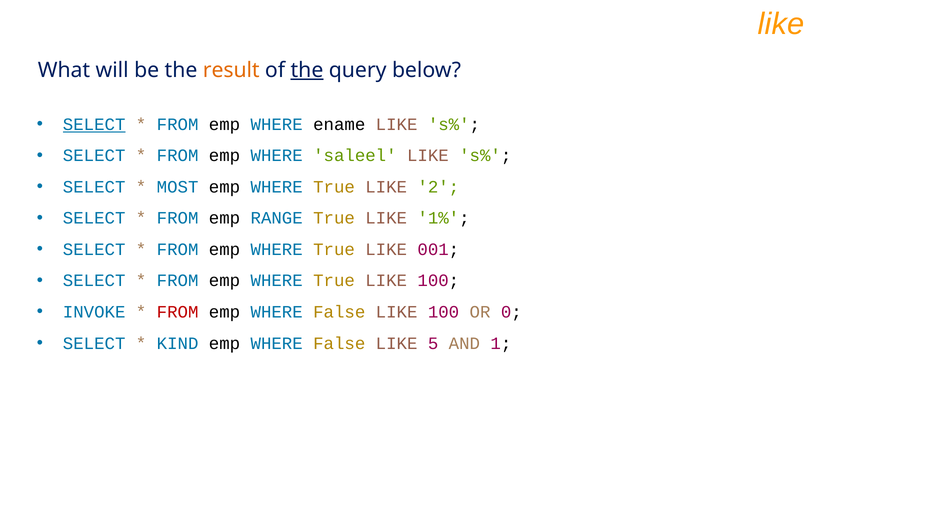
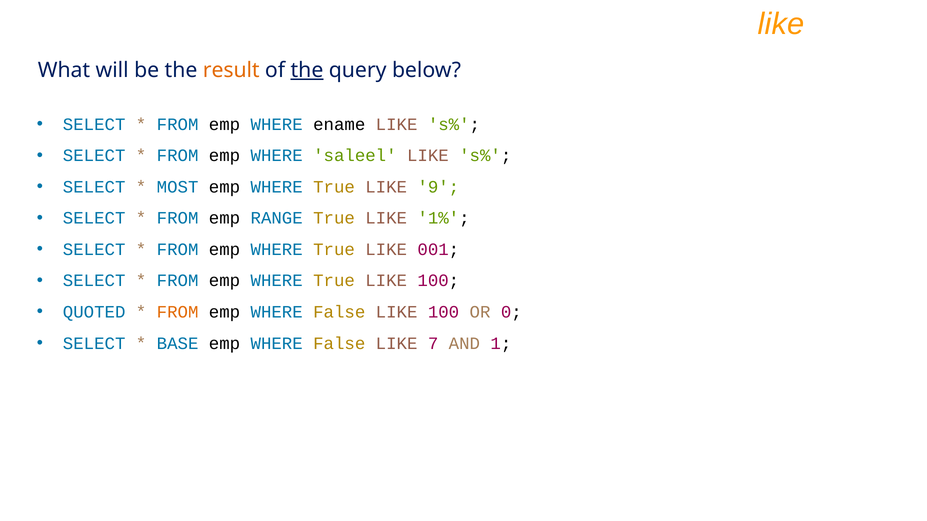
SELECT at (94, 125) underline: present -> none
2: 2 -> 9
INVOKE: INVOKE -> QUOTED
FROM at (178, 312) colour: red -> orange
KIND: KIND -> BASE
5: 5 -> 7
